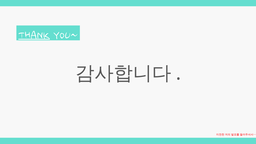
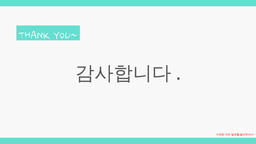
THANK underline: present -> none
